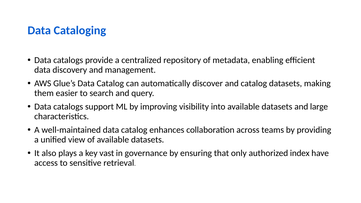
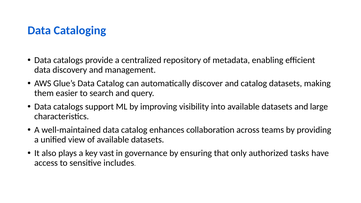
index: index -> tasks
retrieval: retrieval -> includes
